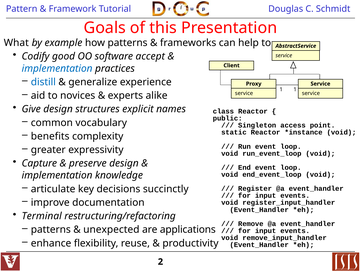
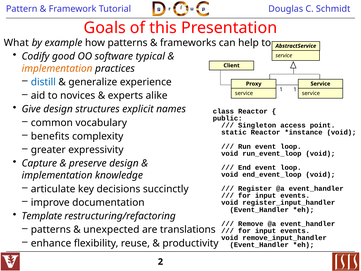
accept: accept -> typical
implementation at (57, 68) colour: blue -> orange
Terminal: Terminal -> Template
applications: applications -> translations
